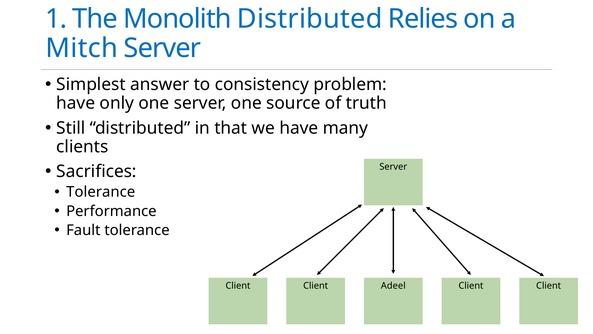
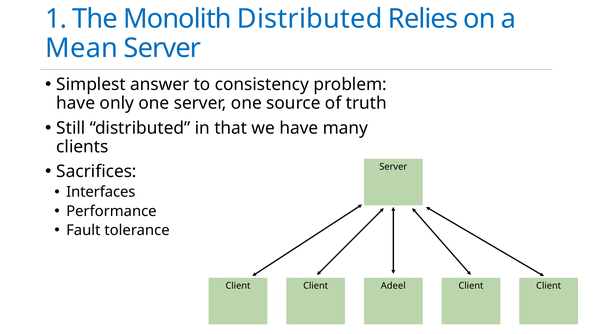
Mitch: Mitch -> Mean
Tolerance at (101, 192): Tolerance -> Interfaces
